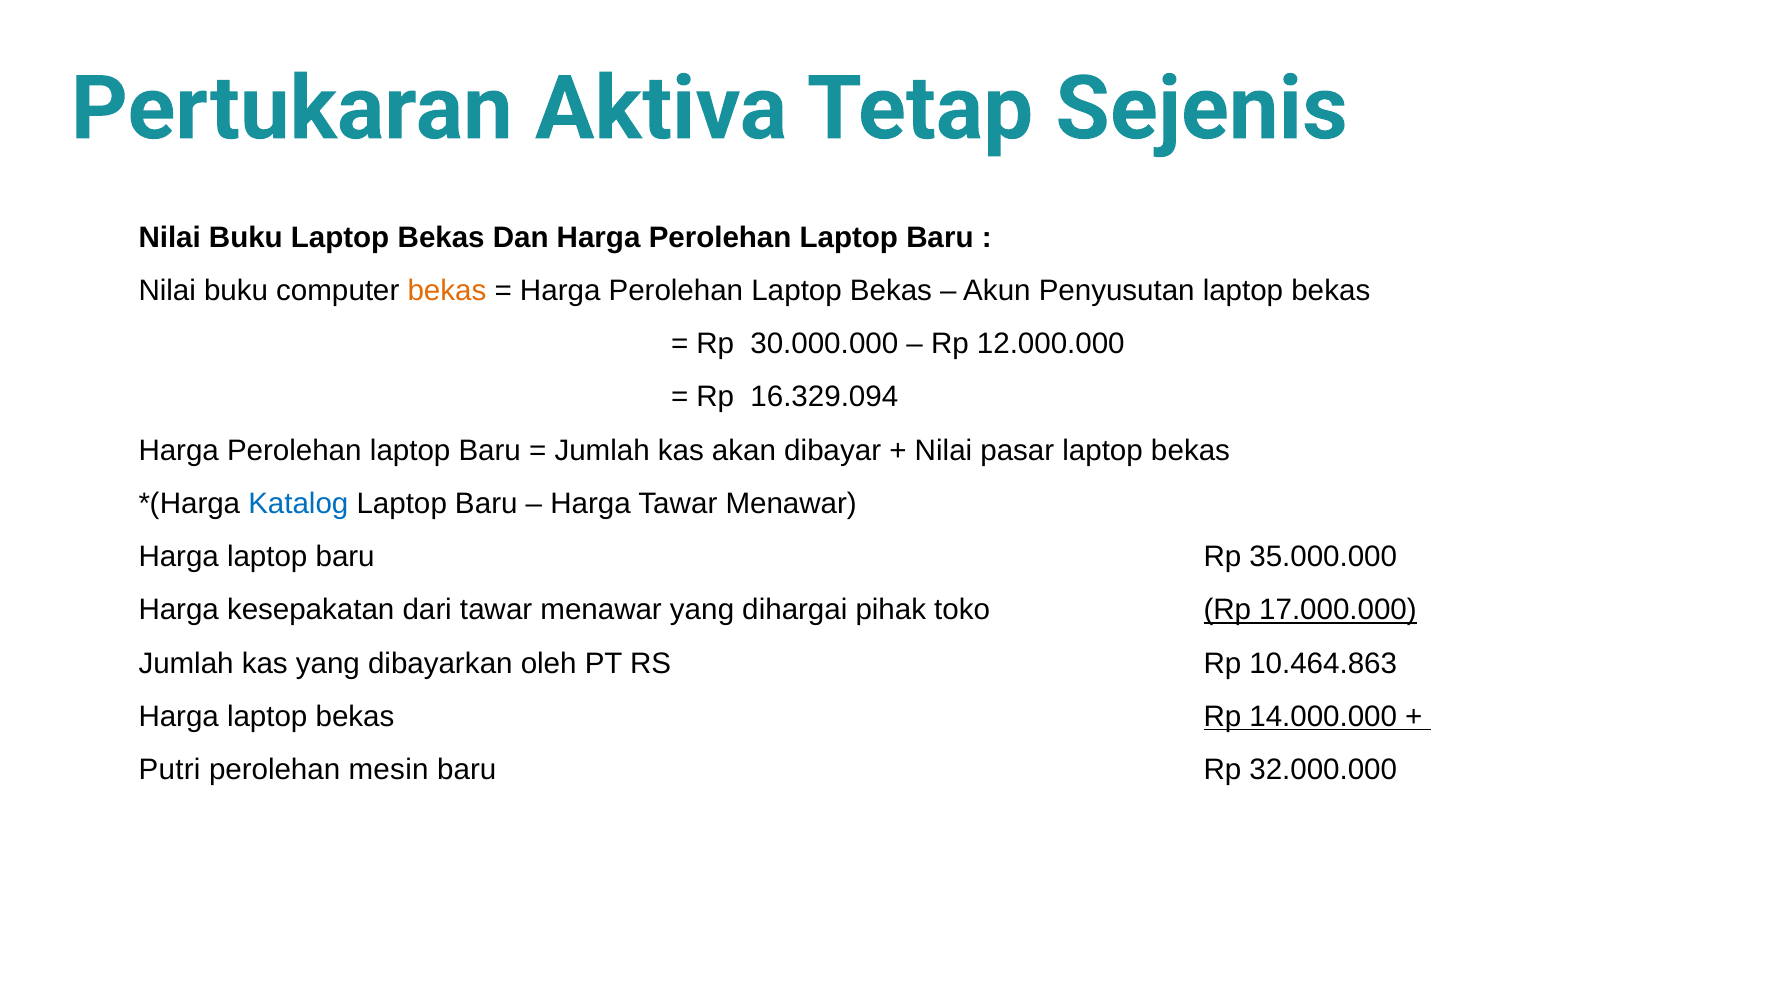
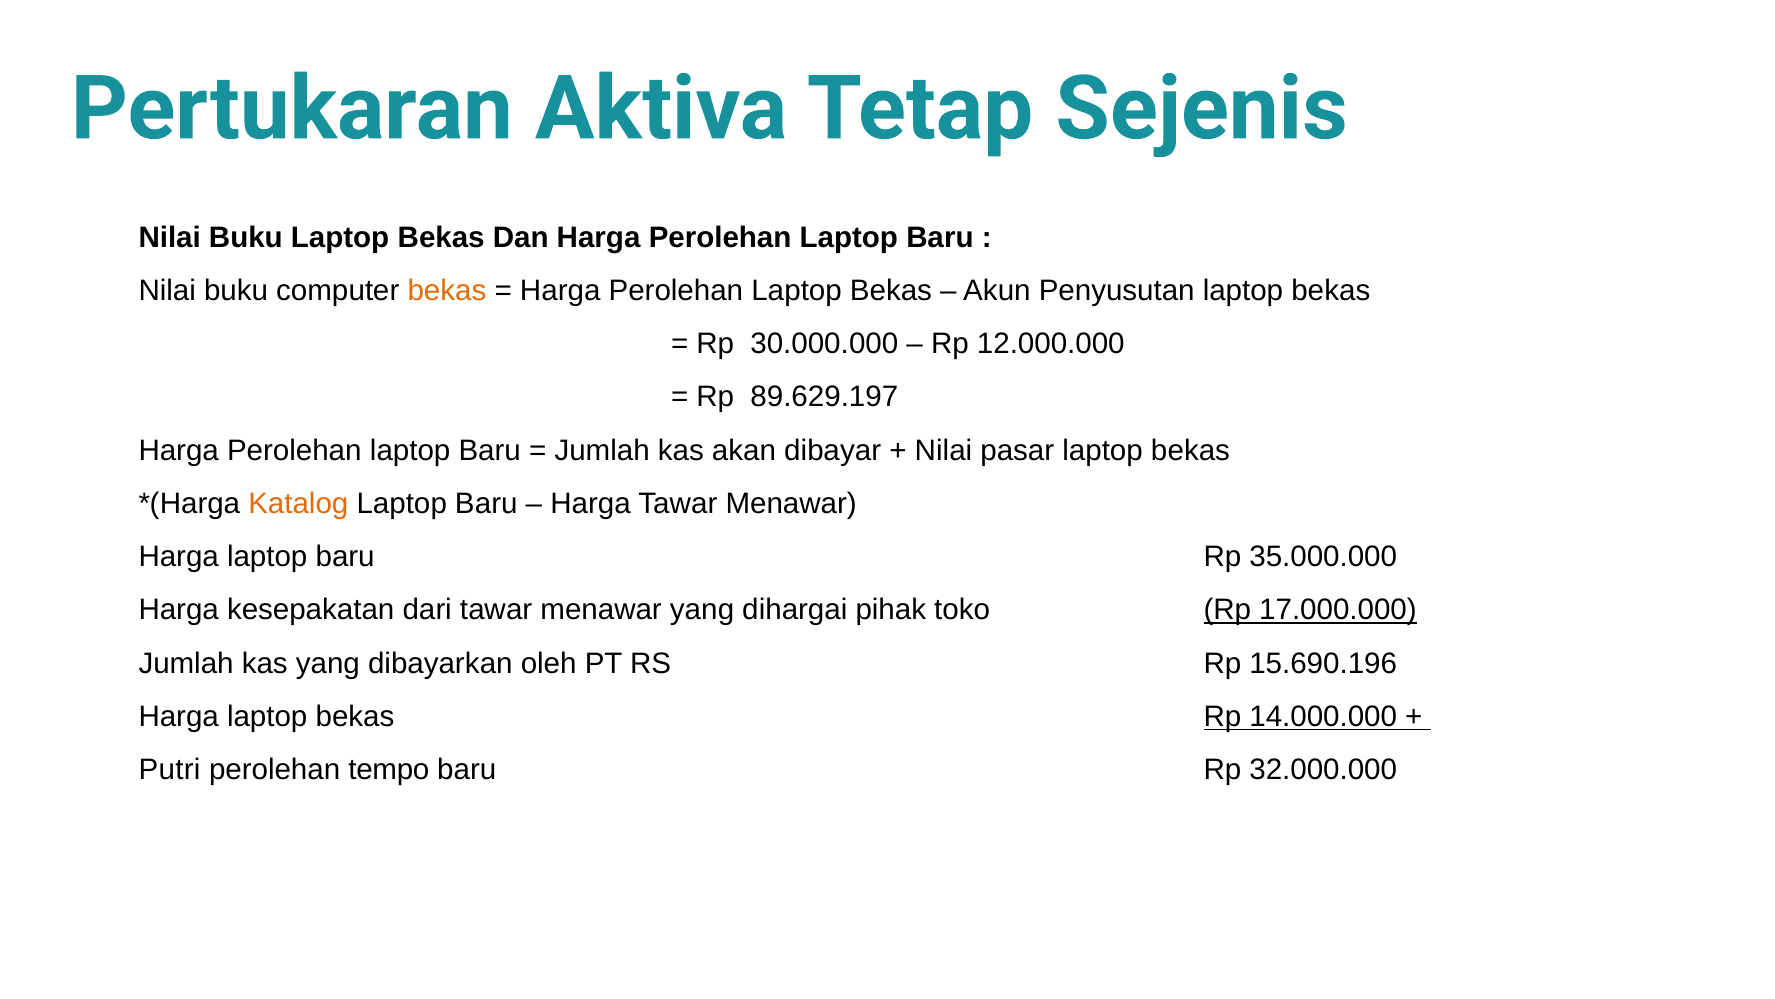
16.329.094: 16.329.094 -> 89.629.197
Katalog colour: blue -> orange
10.464.863: 10.464.863 -> 15.690.196
mesin: mesin -> tempo
